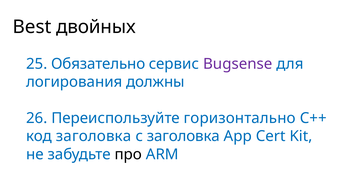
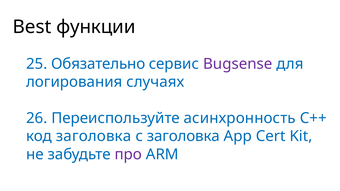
двойных: двойных -> функции
должны: должны -> случаях
горизонтально: горизонтально -> асинхронность
про colour: black -> purple
